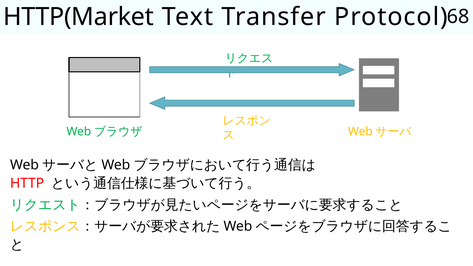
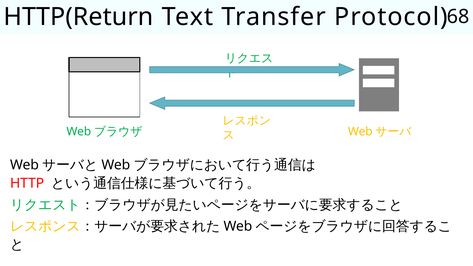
HTTP(Market: HTTP(Market -> HTTP(Return
